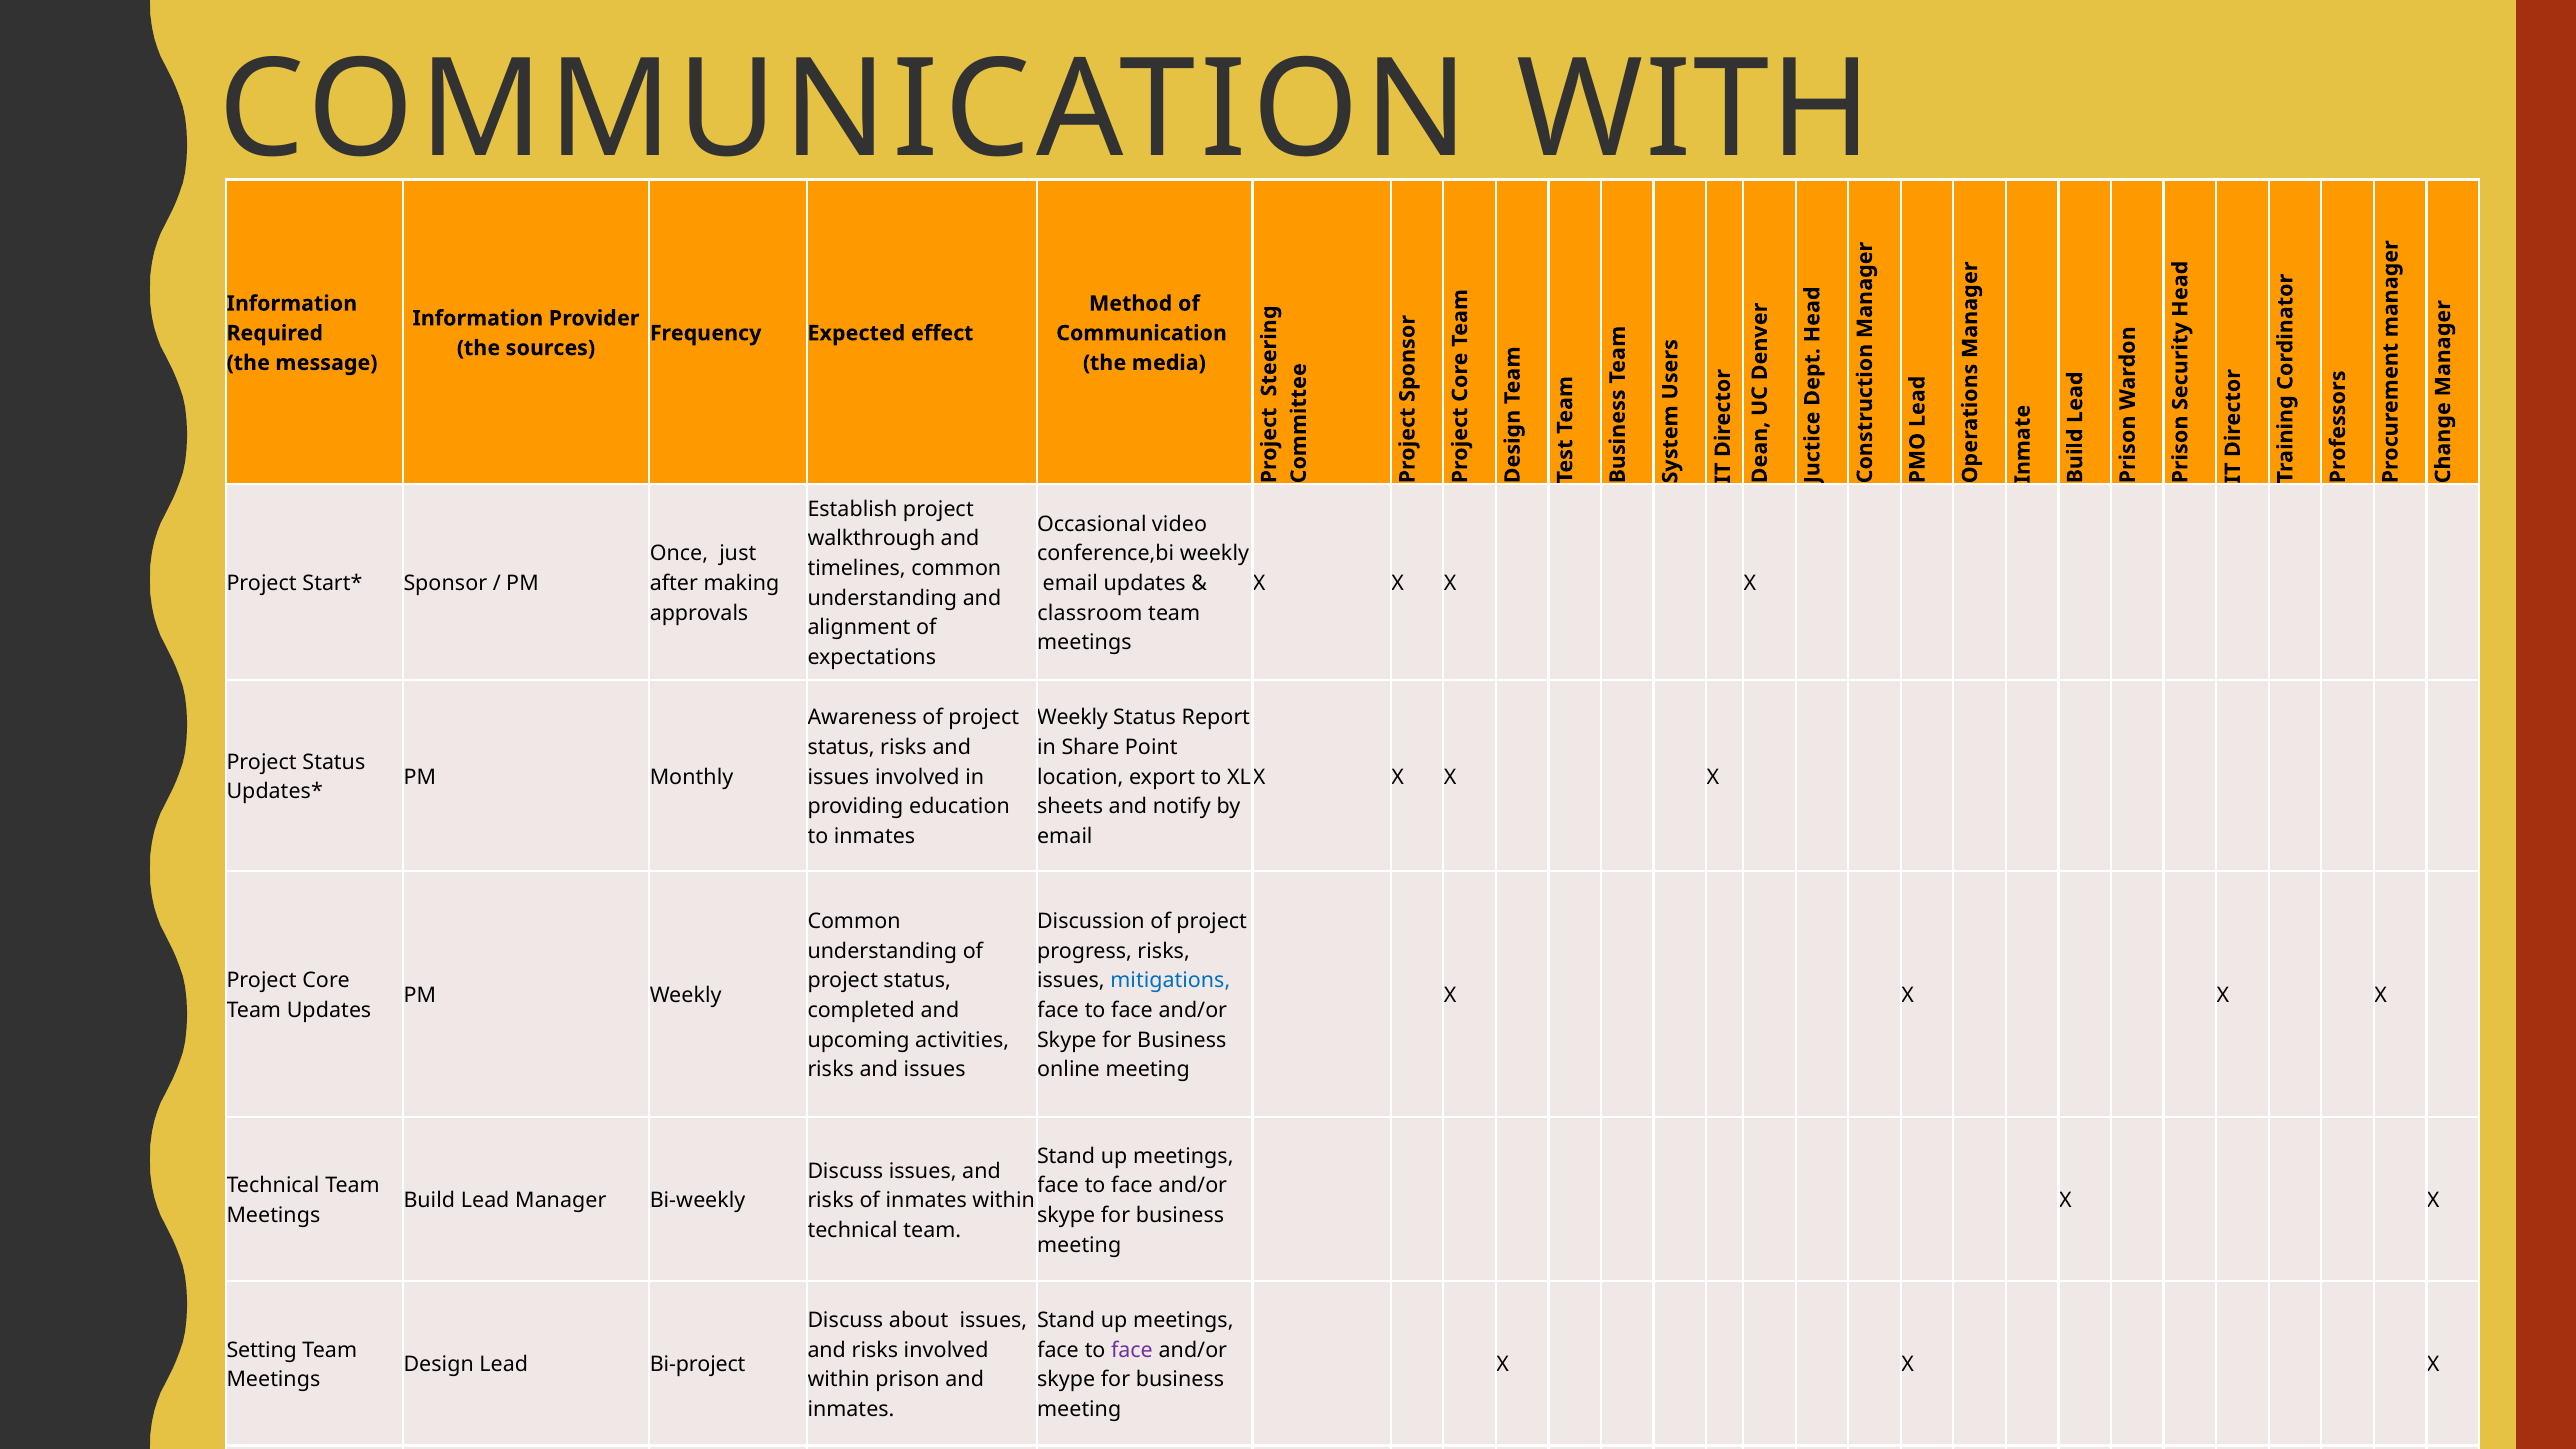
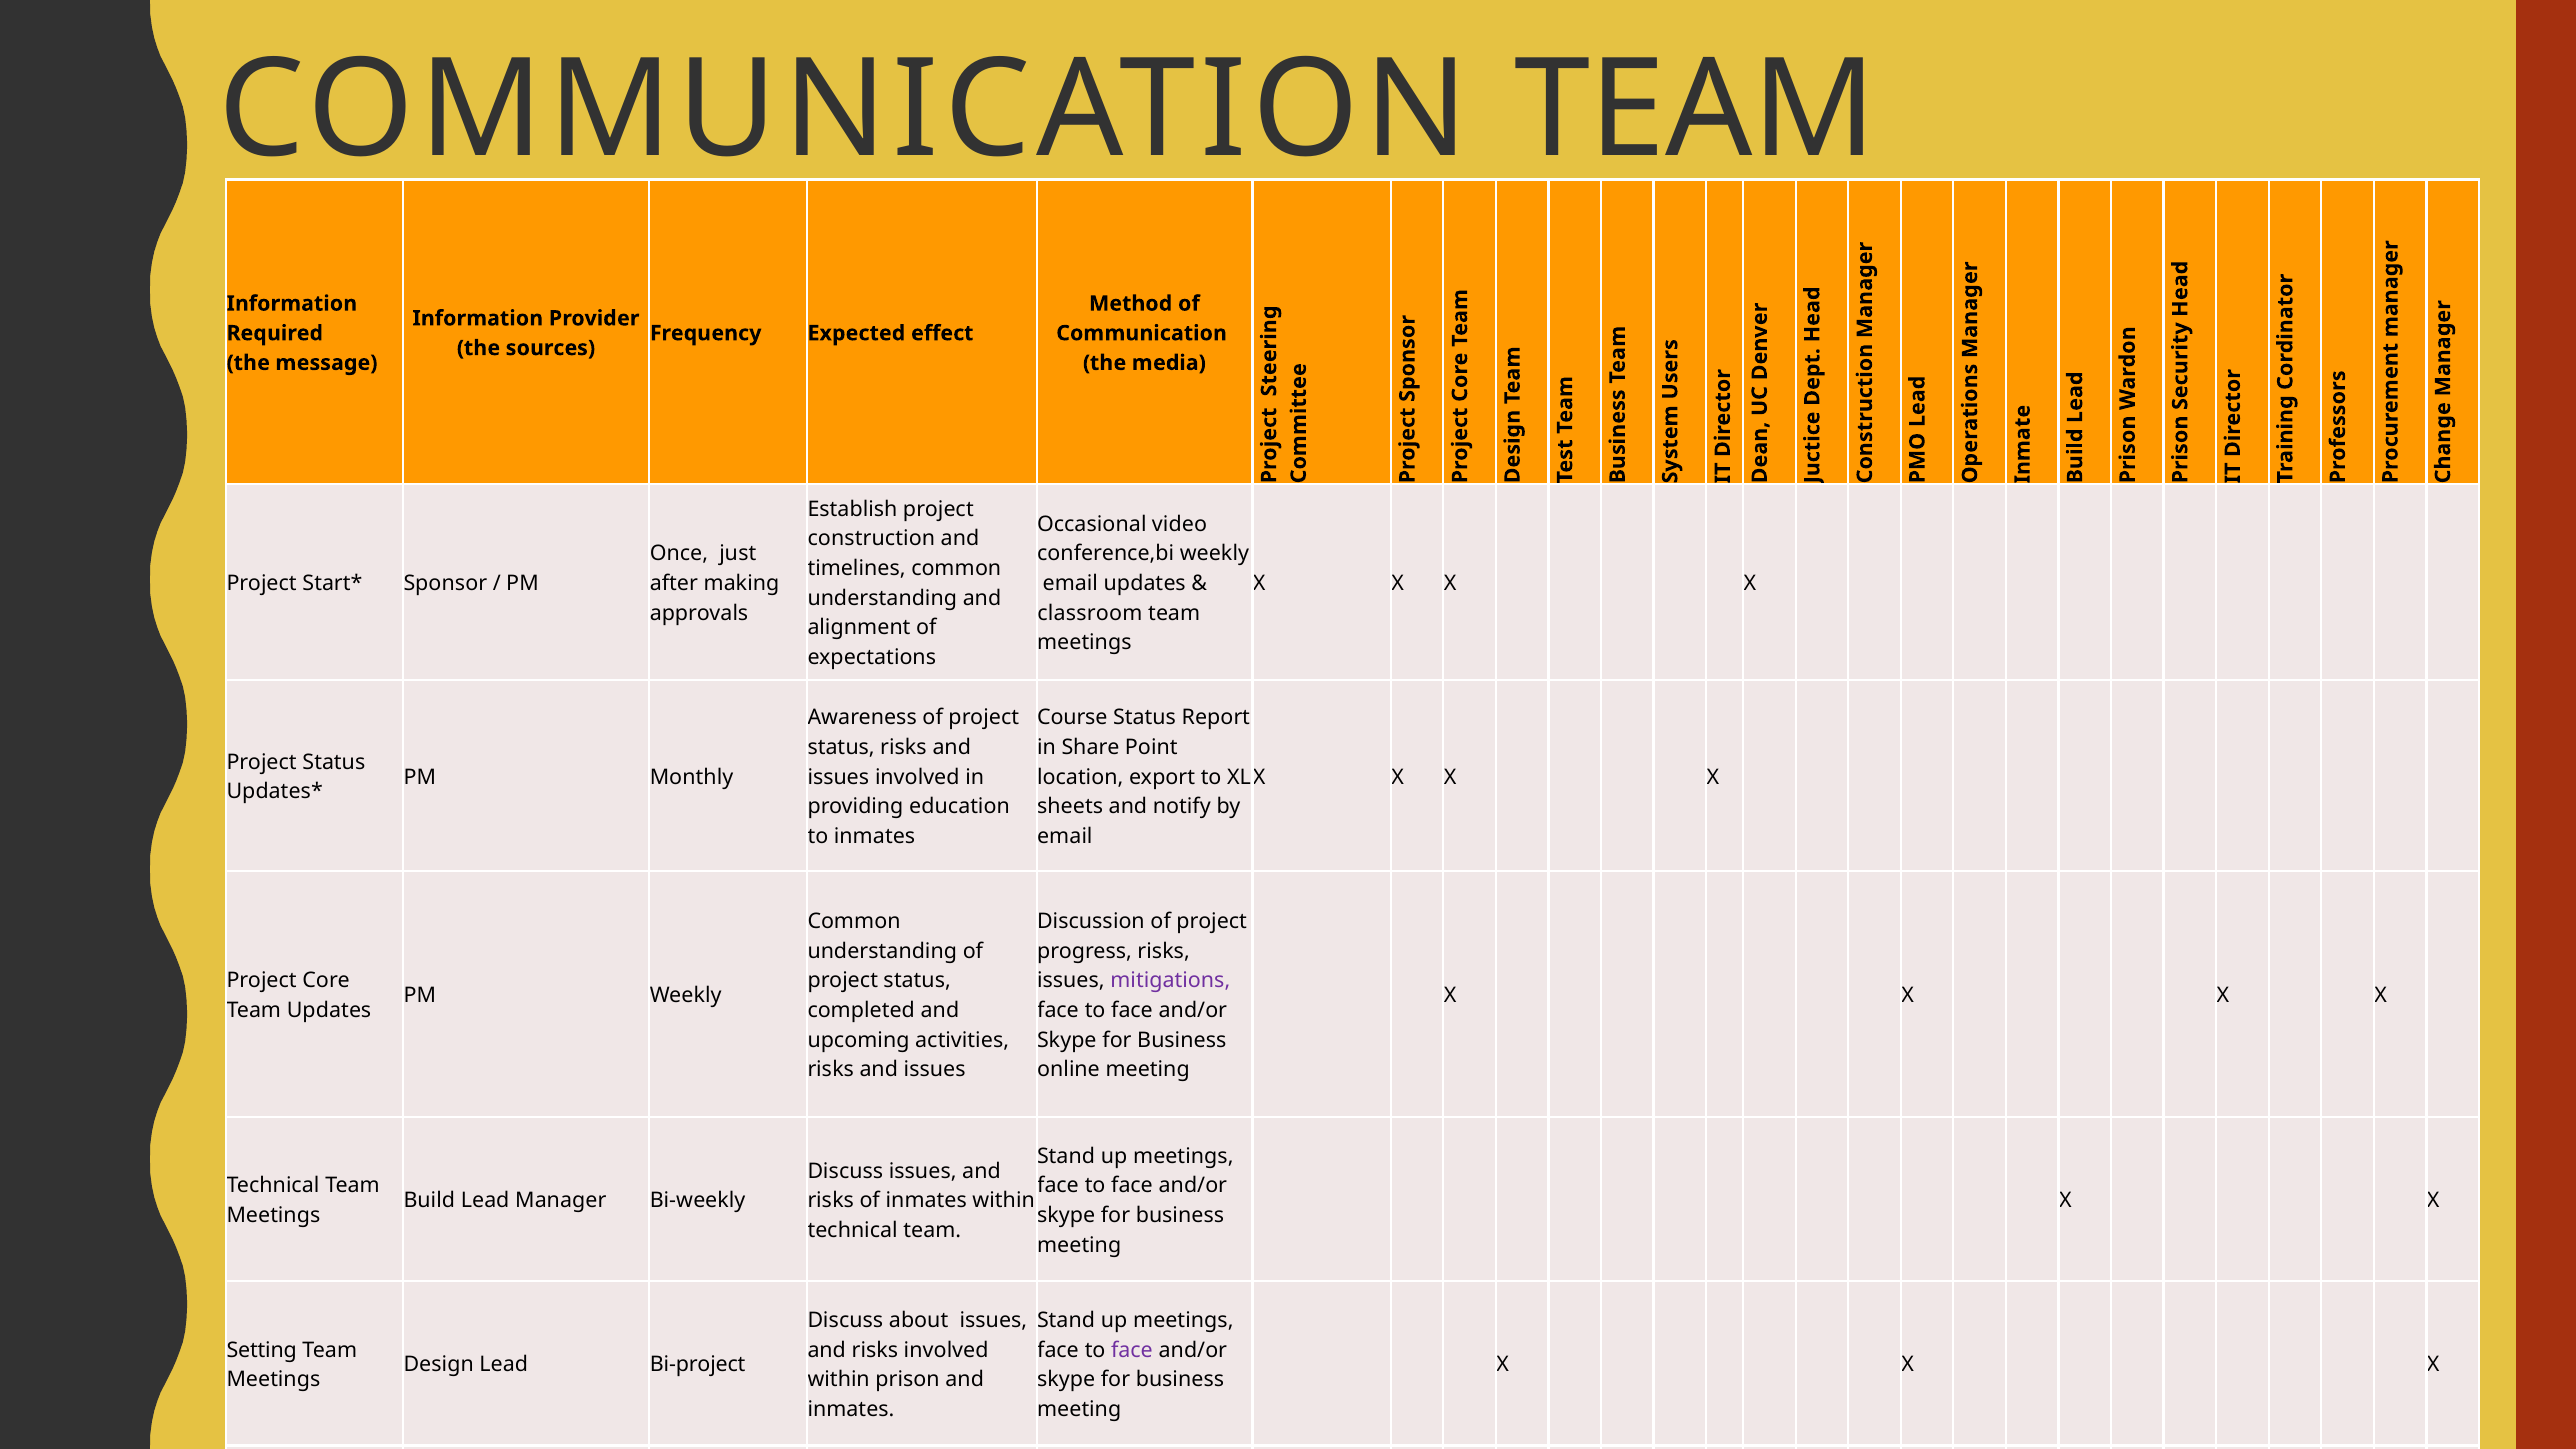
COMMUNICATION WITH: WITH -> TEAM
walkthrough: walkthrough -> construction
Weekly at (1072, 718): Weekly -> Course
mitigations colour: blue -> purple
